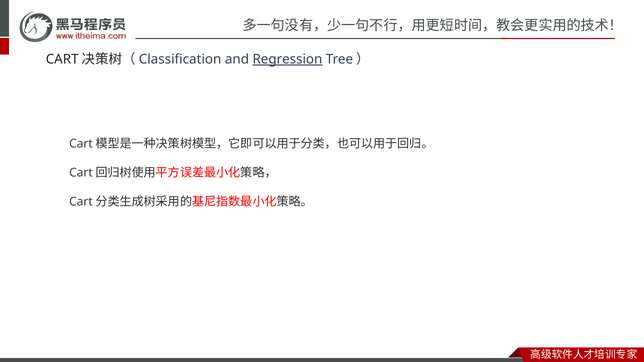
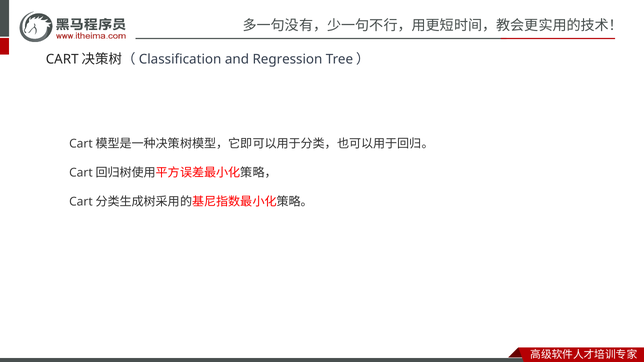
Regression underline: present -> none
